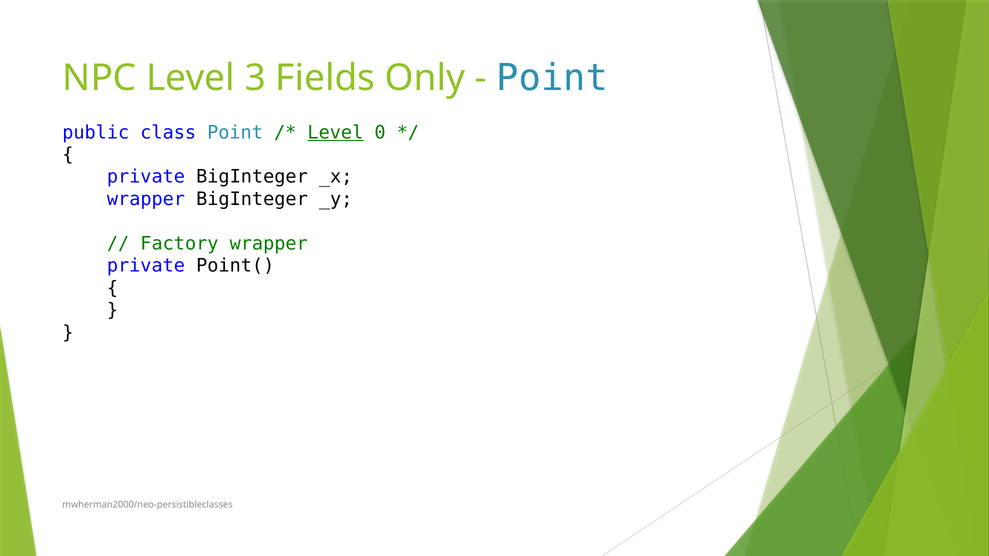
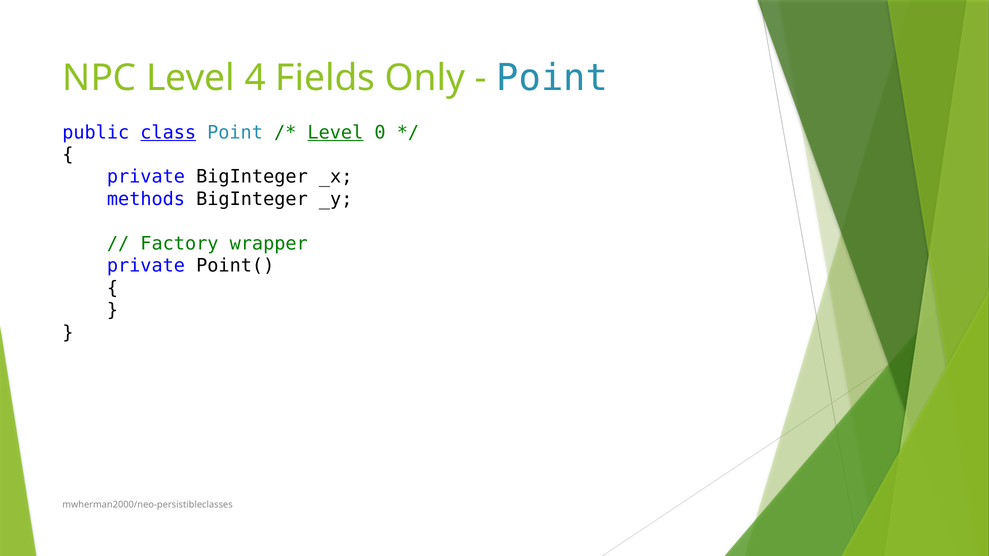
3: 3 -> 4
class underline: none -> present
wrapper at (146, 199): wrapper -> methods
